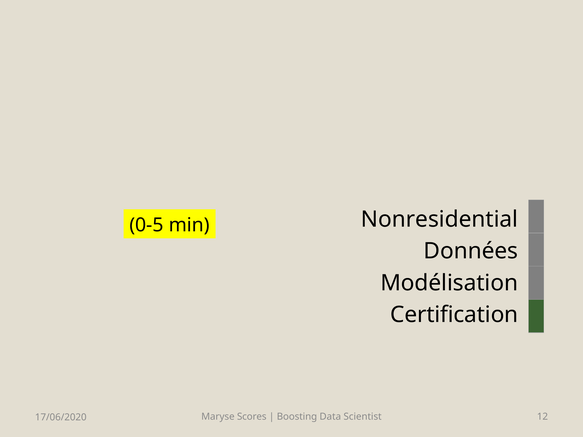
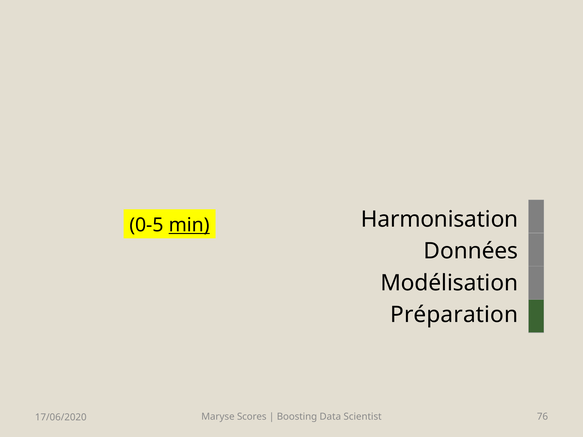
Nonresidential: Nonresidential -> Harmonisation
min underline: none -> present
Certification: Certification -> Préparation
12: 12 -> 76
